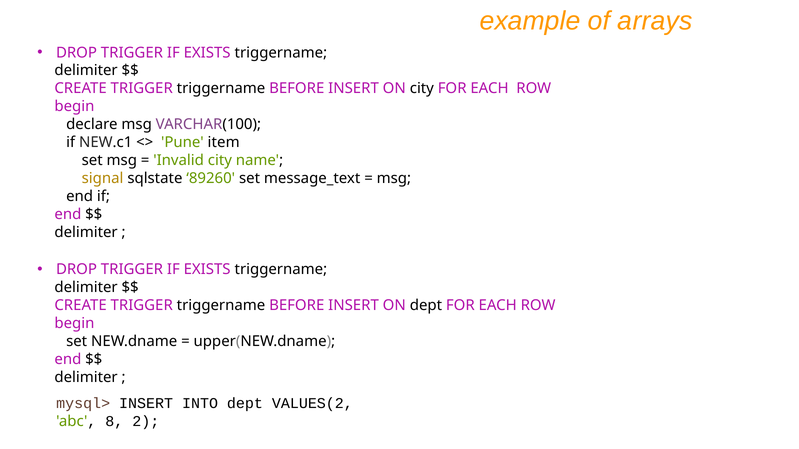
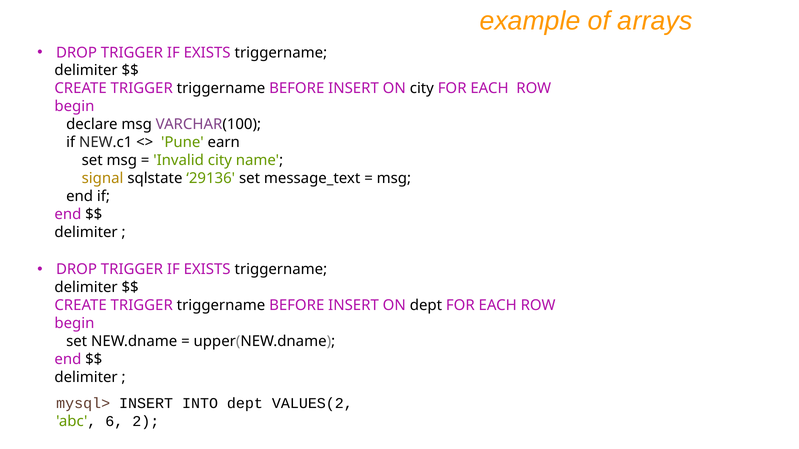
item: item -> earn
89260: 89260 -> 29136
8: 8 -> 6
